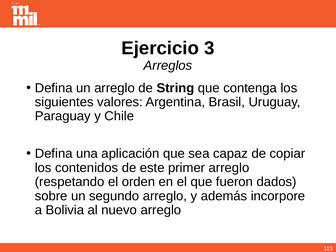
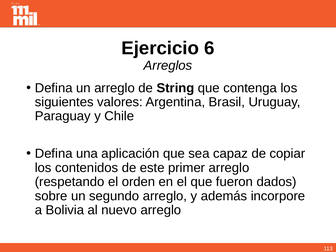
3: 3 -> 6
